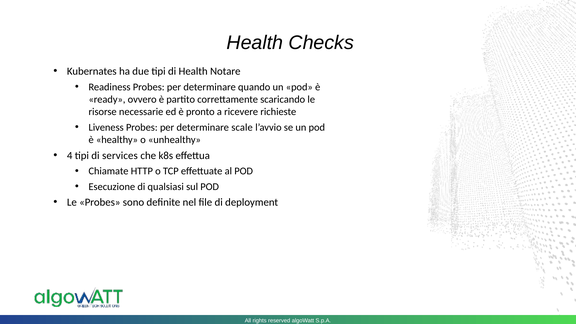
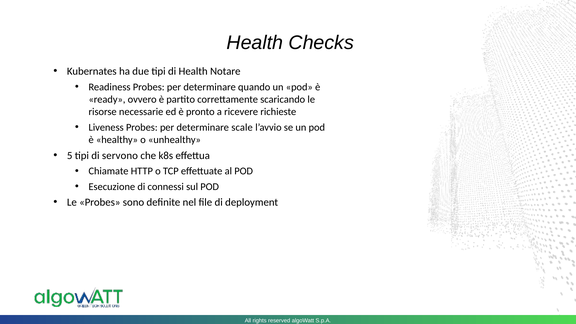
4: 4 -> 5
services: services -> servono
qualsiasi: qualsiasi -> connessi
